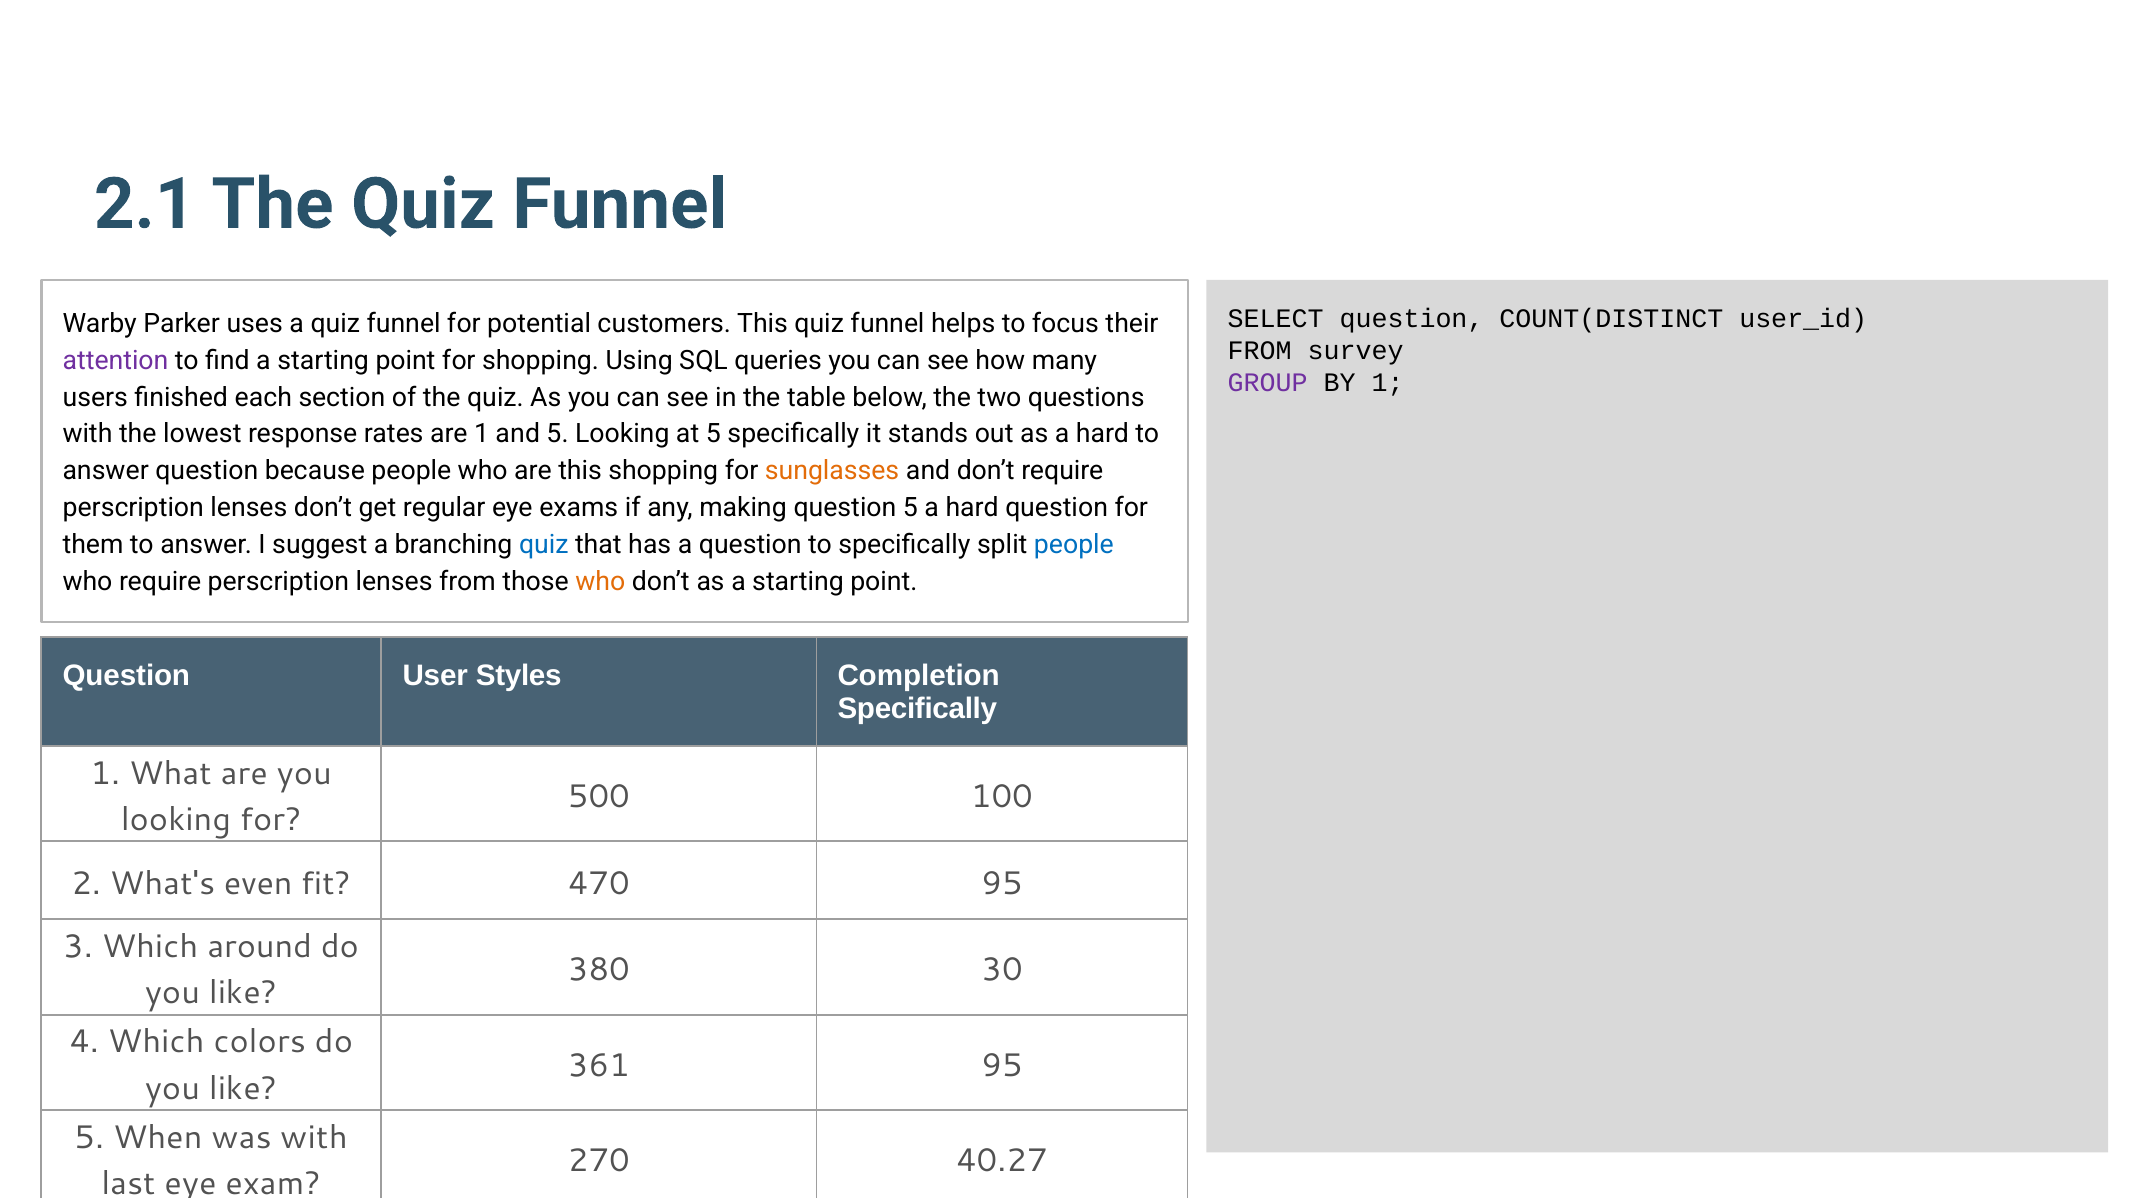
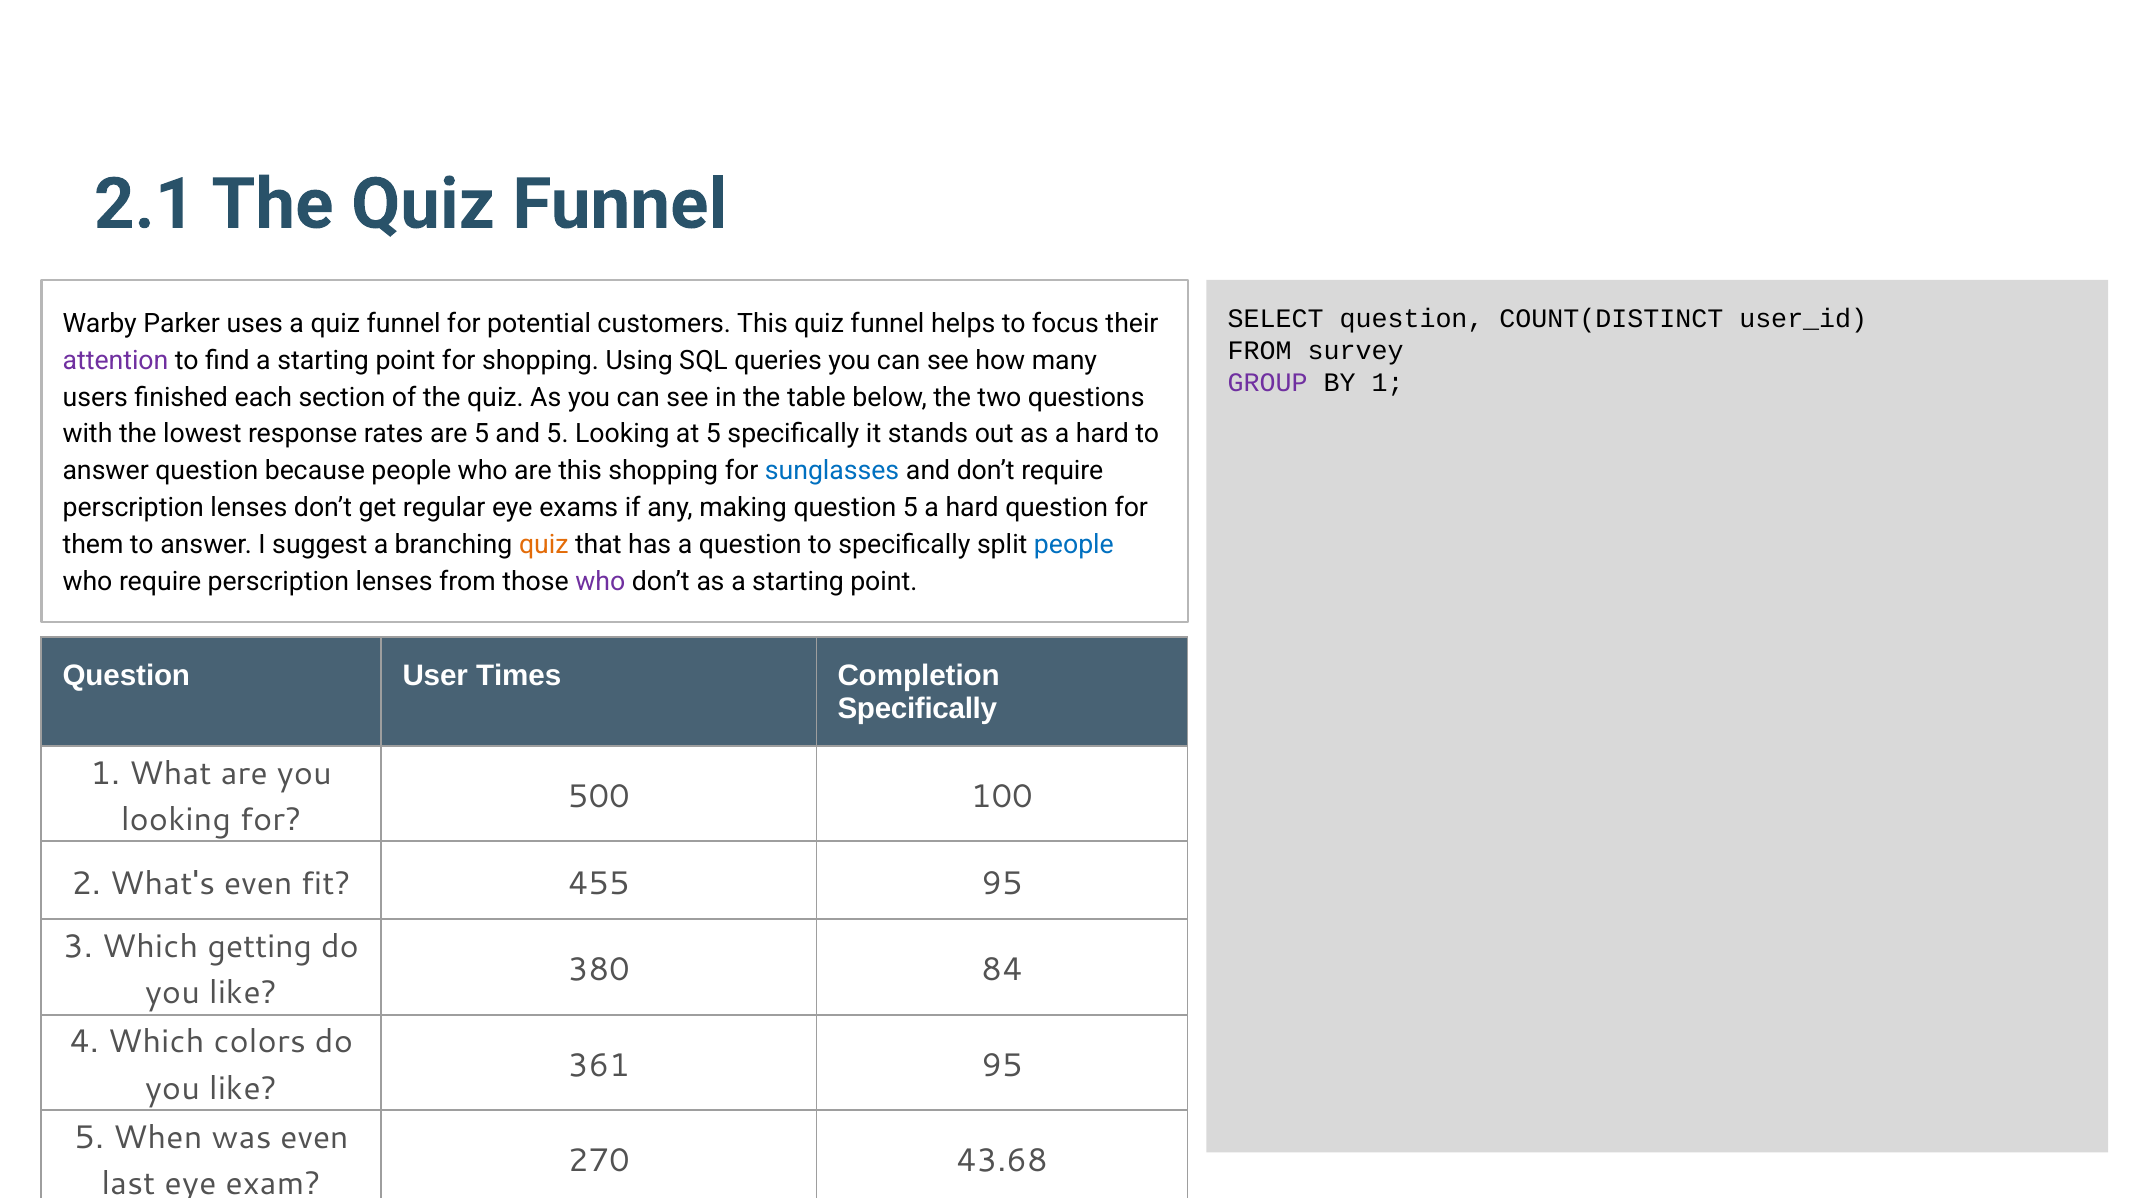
are 1: 1 -> 5
sunglasses colour: orange -> blue
quiz at (544, 545) colour: blue -> orange
who at (600, 581) colour: orange -> purple
Styles: Styles -> Times
470: 470 -> 455
around: around -> getting
30: 30 -> 84
was with: with -> even
40.27: 40.27 -> 43.68
